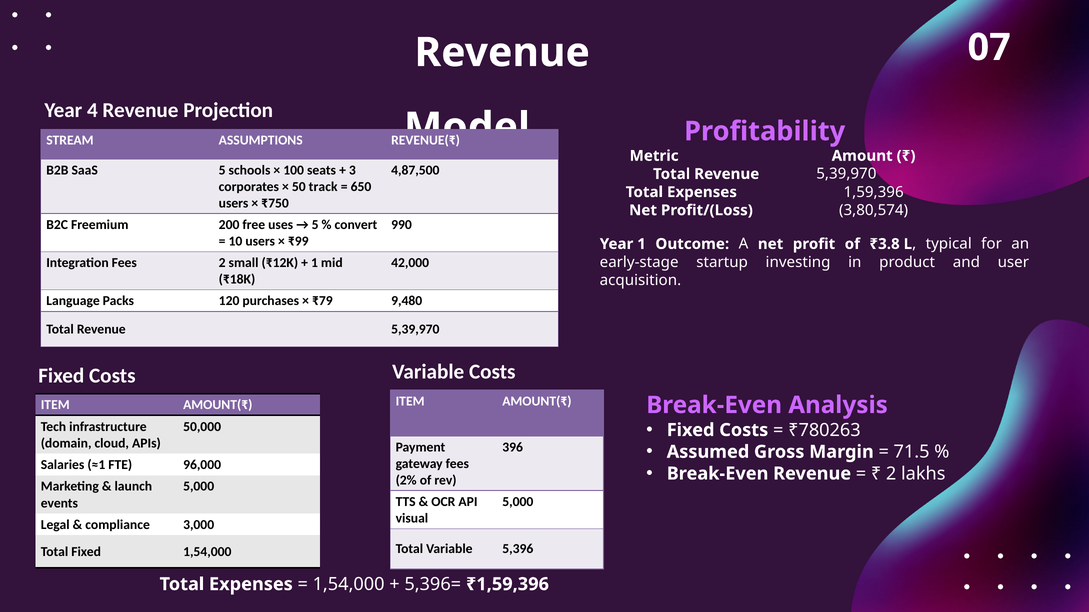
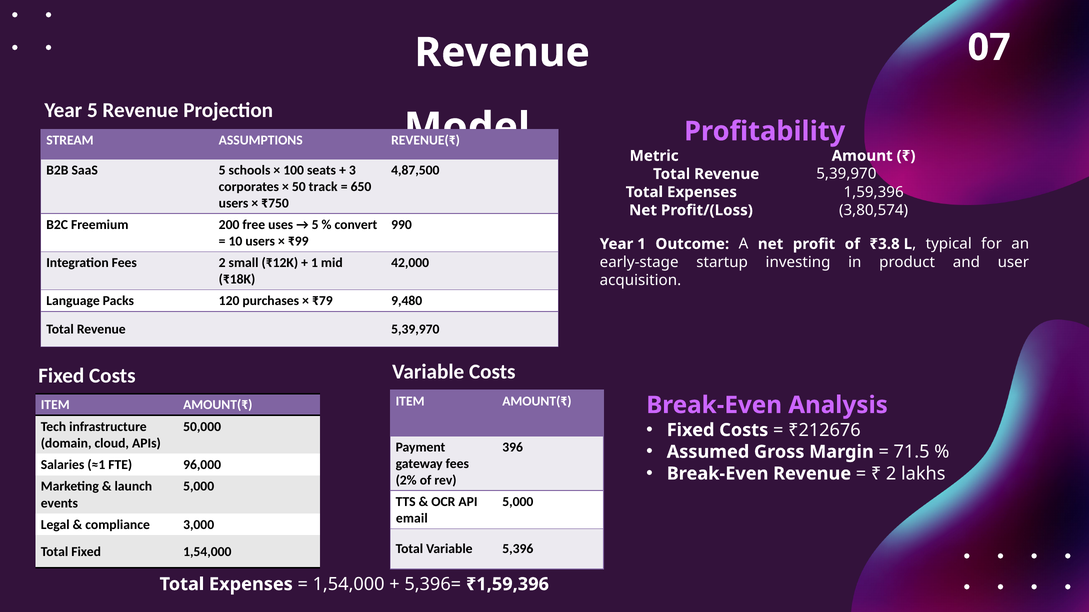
Year 4: 4 -> 5
₹780263: ₹780263 -> ₹212676
visual: visual -> email
